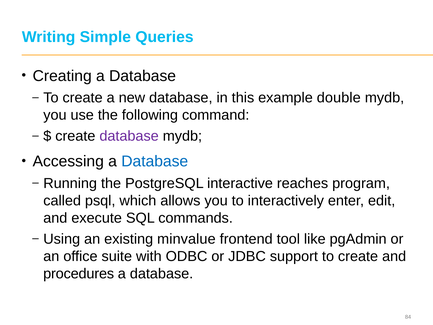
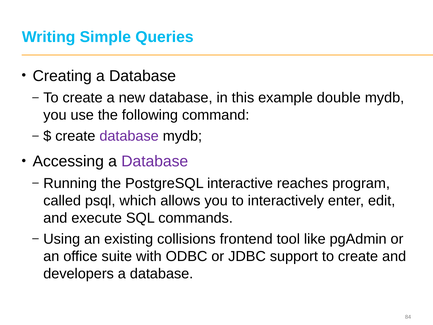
Database at (155, 161) colour: blue -> purple
minvalue: minvalue -> collisions
procedures: procedures -> developers
